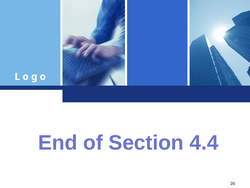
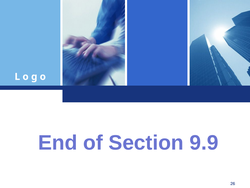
4.4: 4.4 -> 9.9
